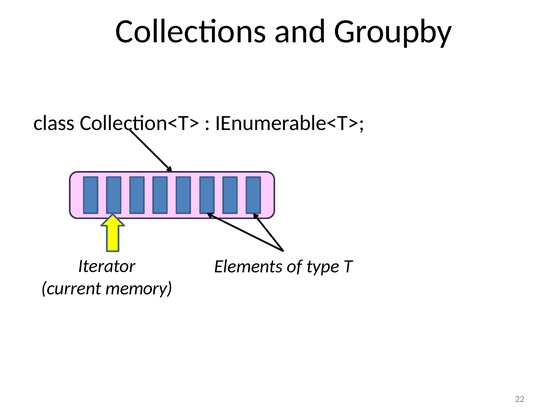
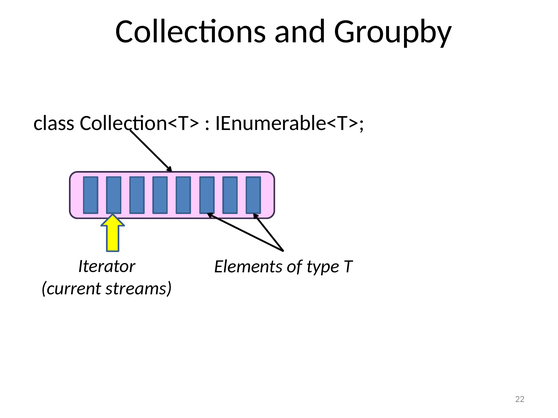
memory: memory -> streams
